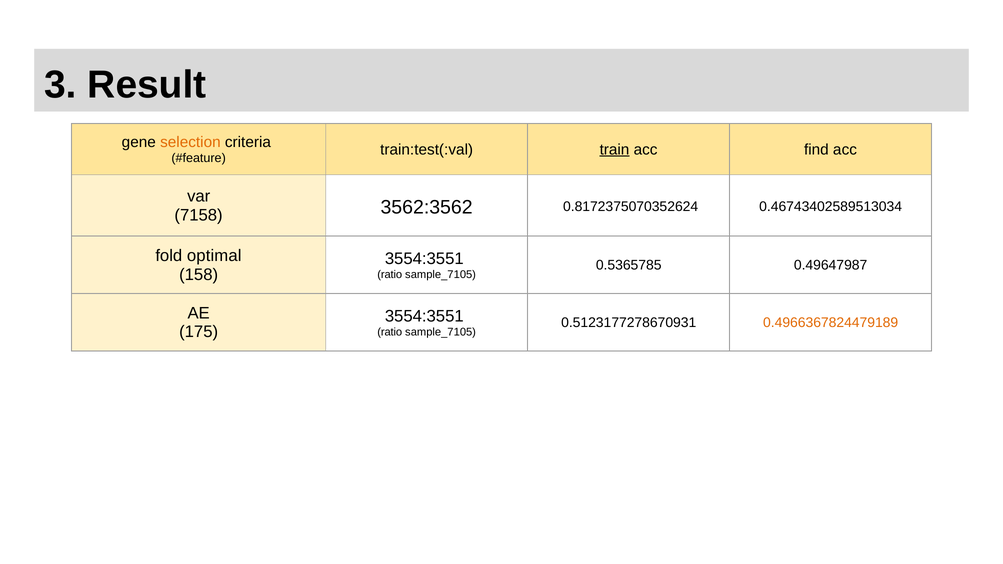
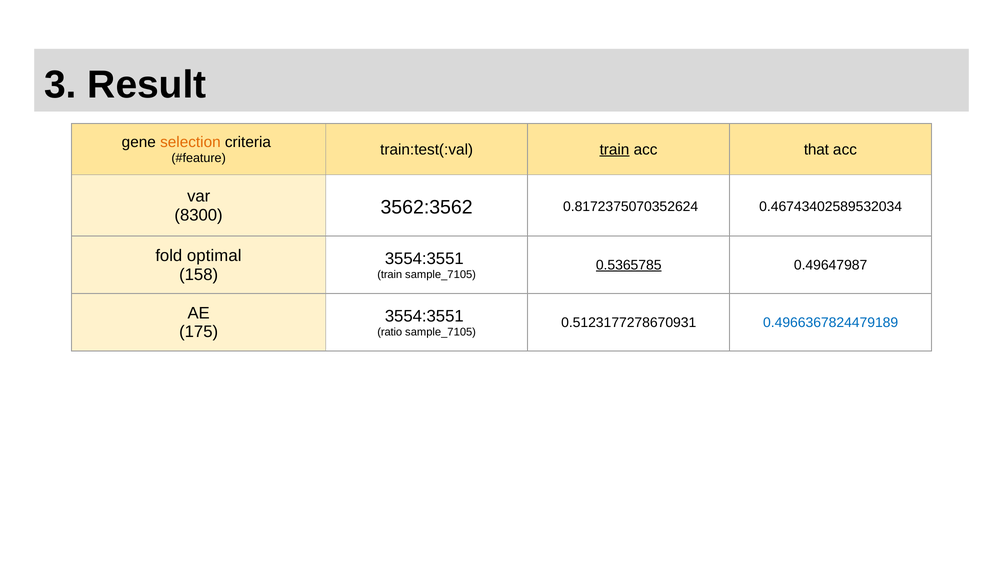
find: find -> that
7158: 7158 -> 8300
0.46743402589513034: 0.46743402589513034 -> 0.46743402589532034
0.5365785 underline: none -> present
ratio at (390, 275): ratio -> train
0.4966367824479189 colour: orange -> blue
